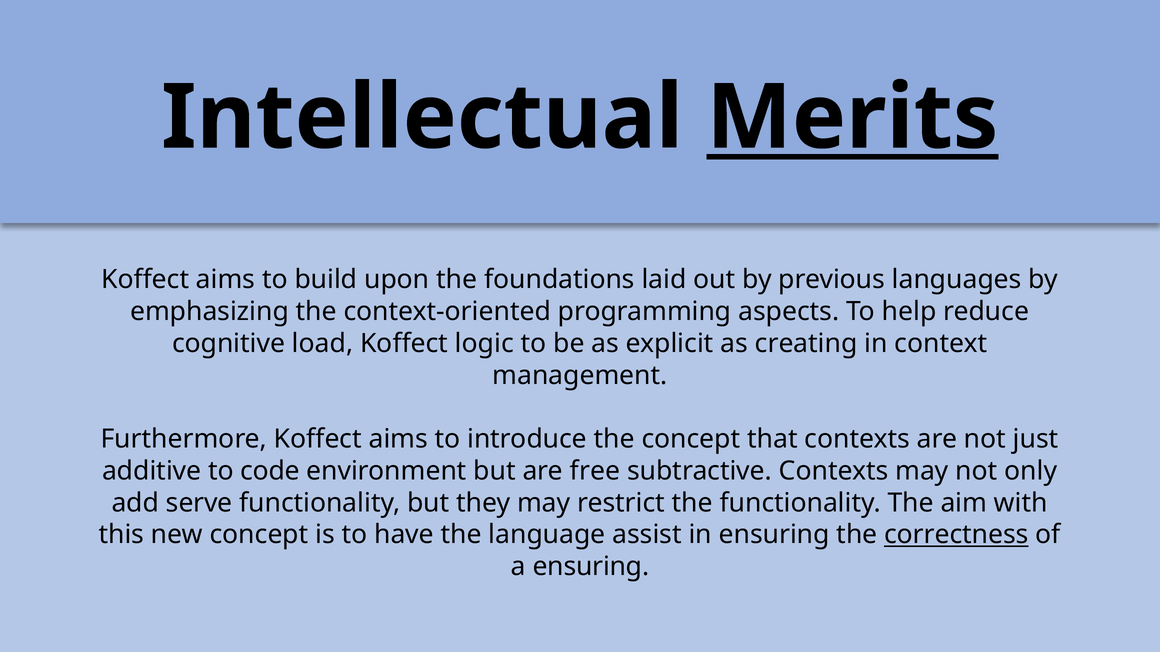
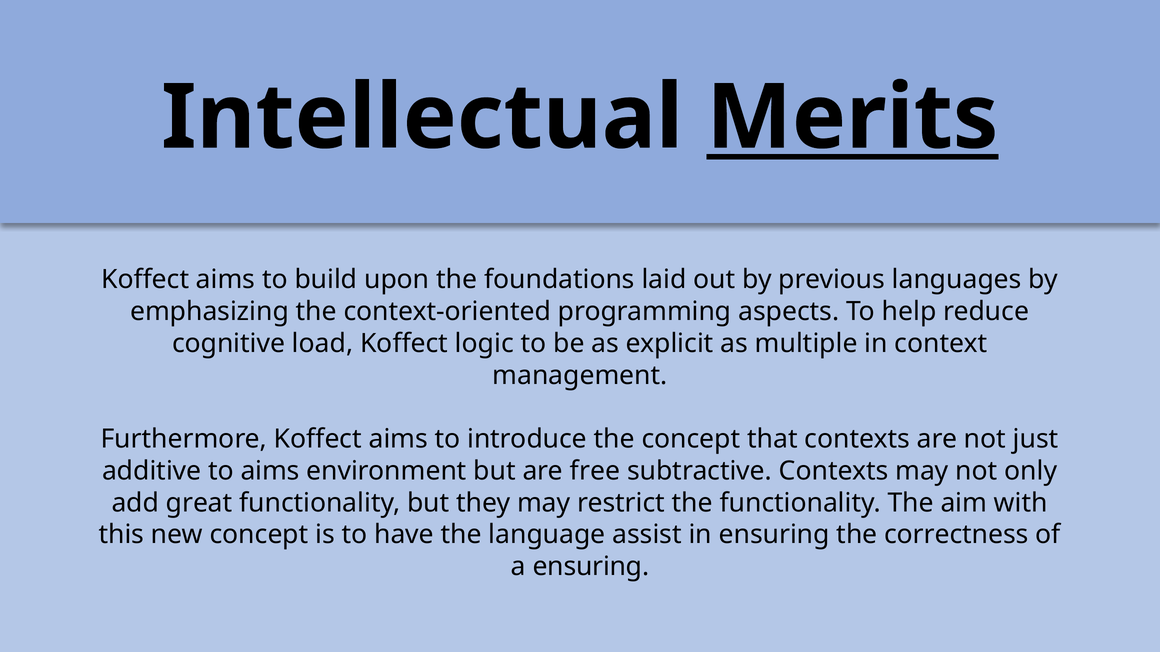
creating: creating -> multiple
to code: code -> aims
serve: serve -> great
correctness underline: present -> none
